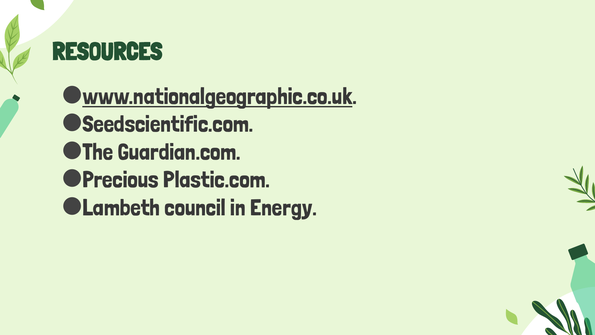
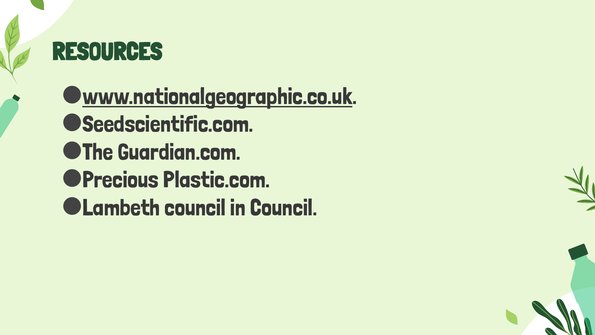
in Energy: Energy -> Council
